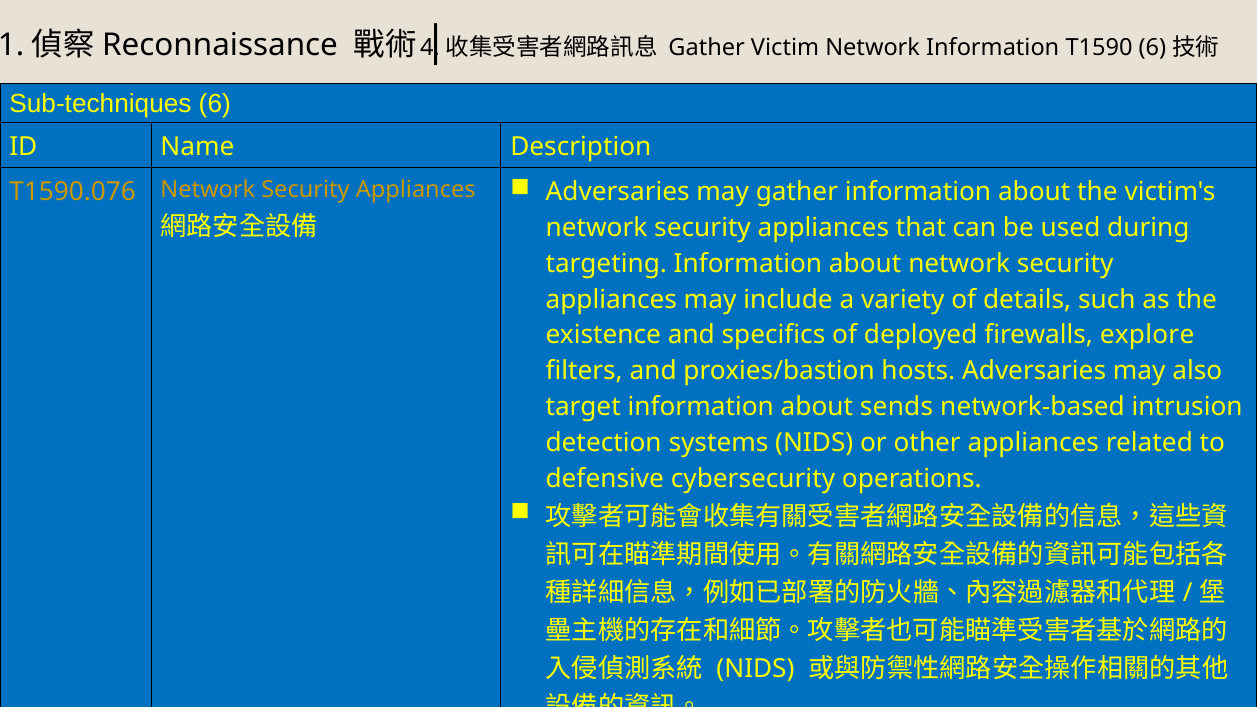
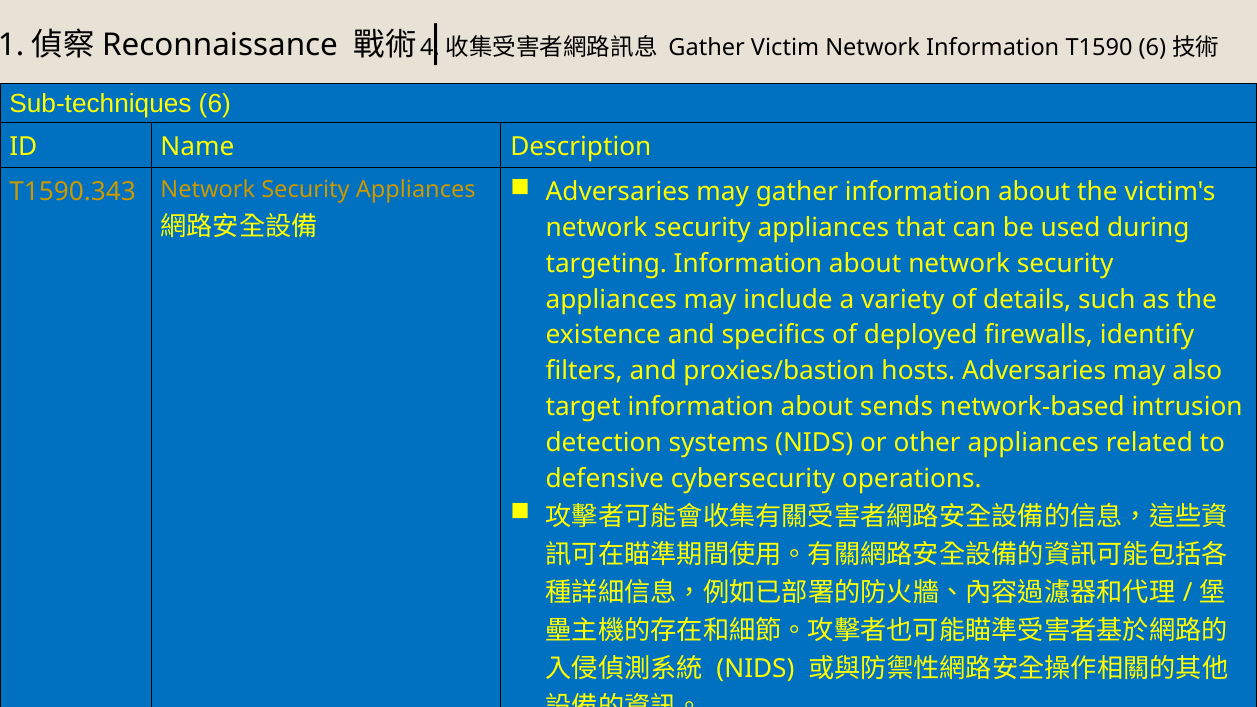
T1590.076: T1590.076 -> T1590.343
explore: explore -> identify
